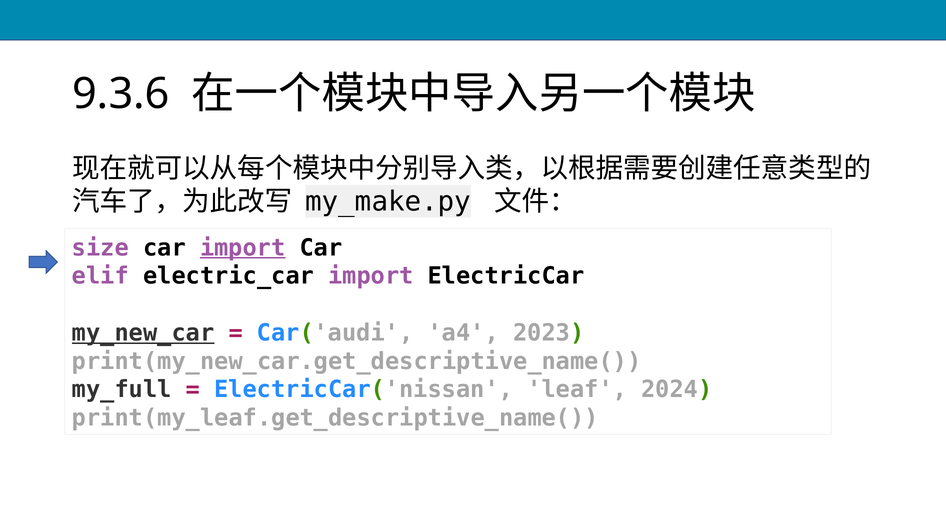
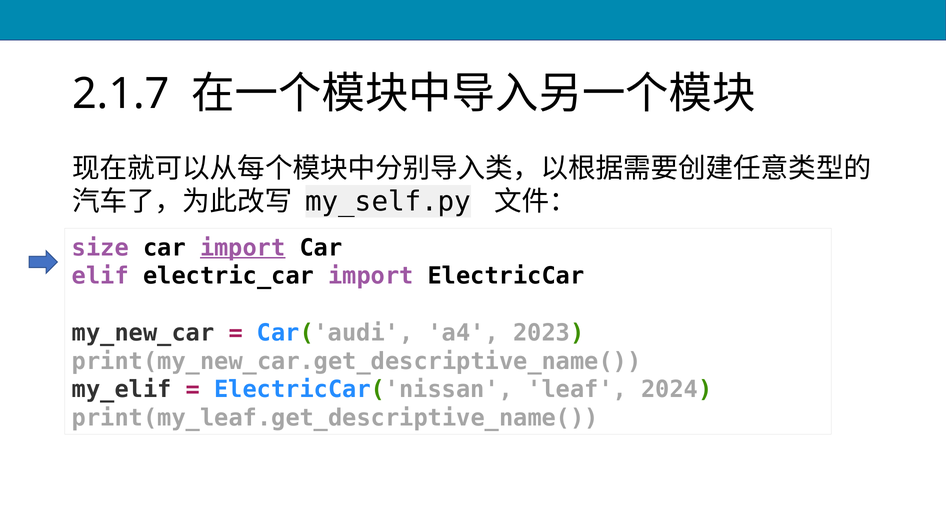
9.3.6: 9.3.6 -> 2.1.7
my_make.py: my_make.py -> my_self.py
my_new_car underline: present -> none
my_full: my_full -> my_elif
